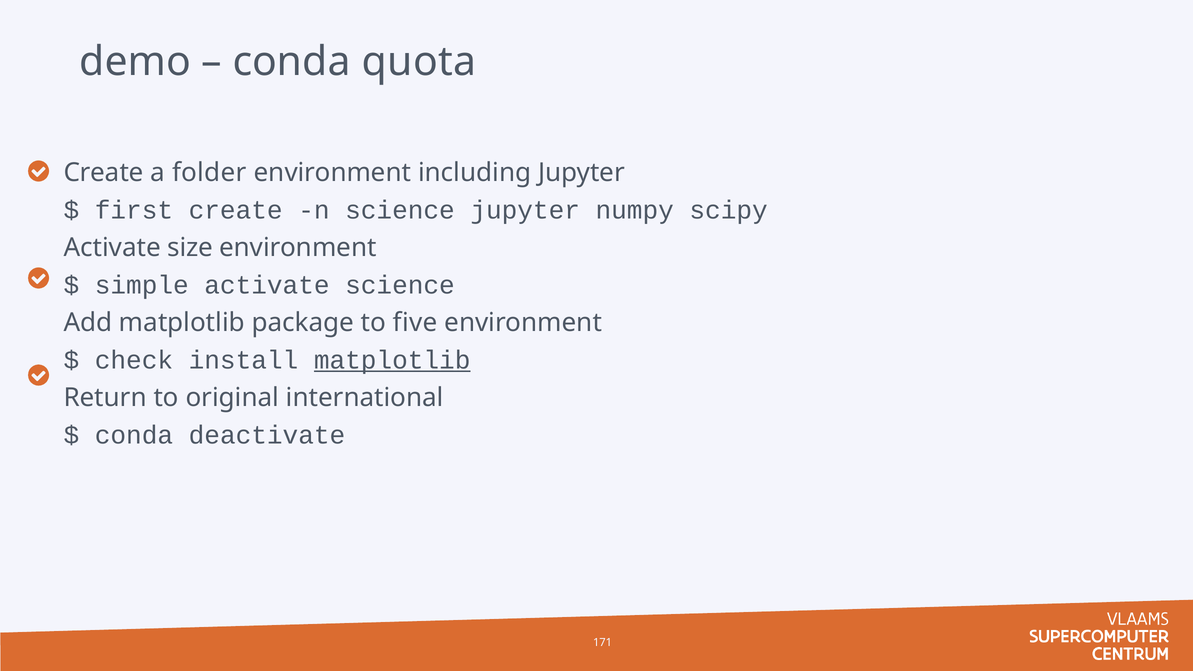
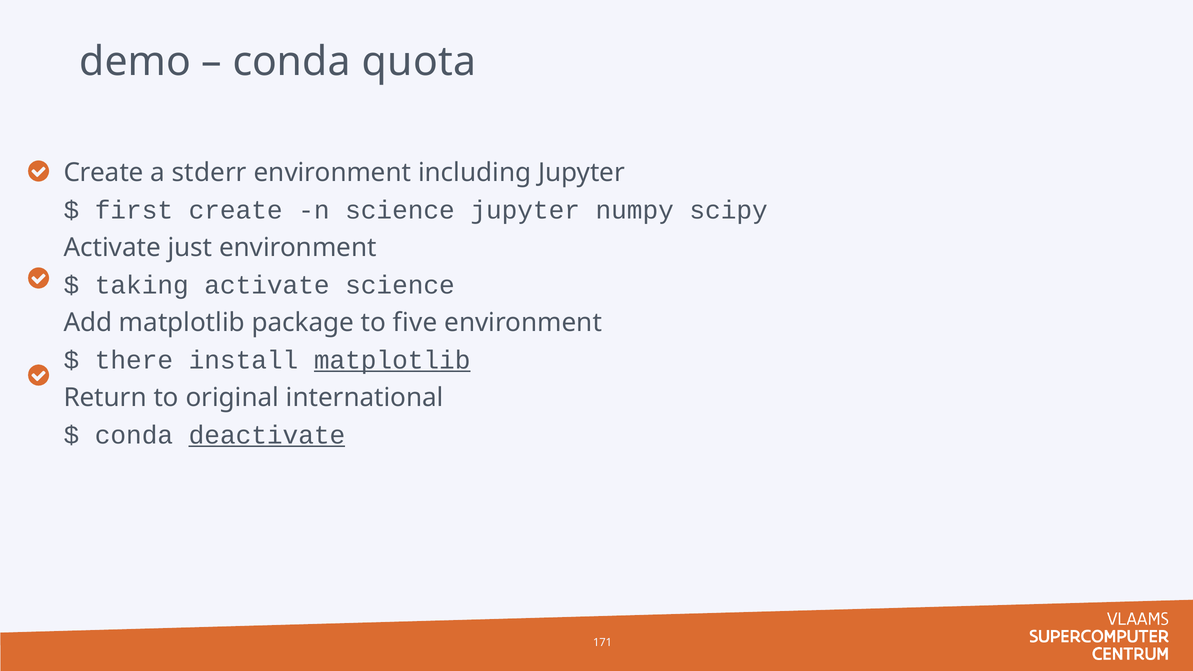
folder: folder -> stderr
size: size -> just
simple: simple -> taking
check: check -> there
deactivate underline: none -> present
